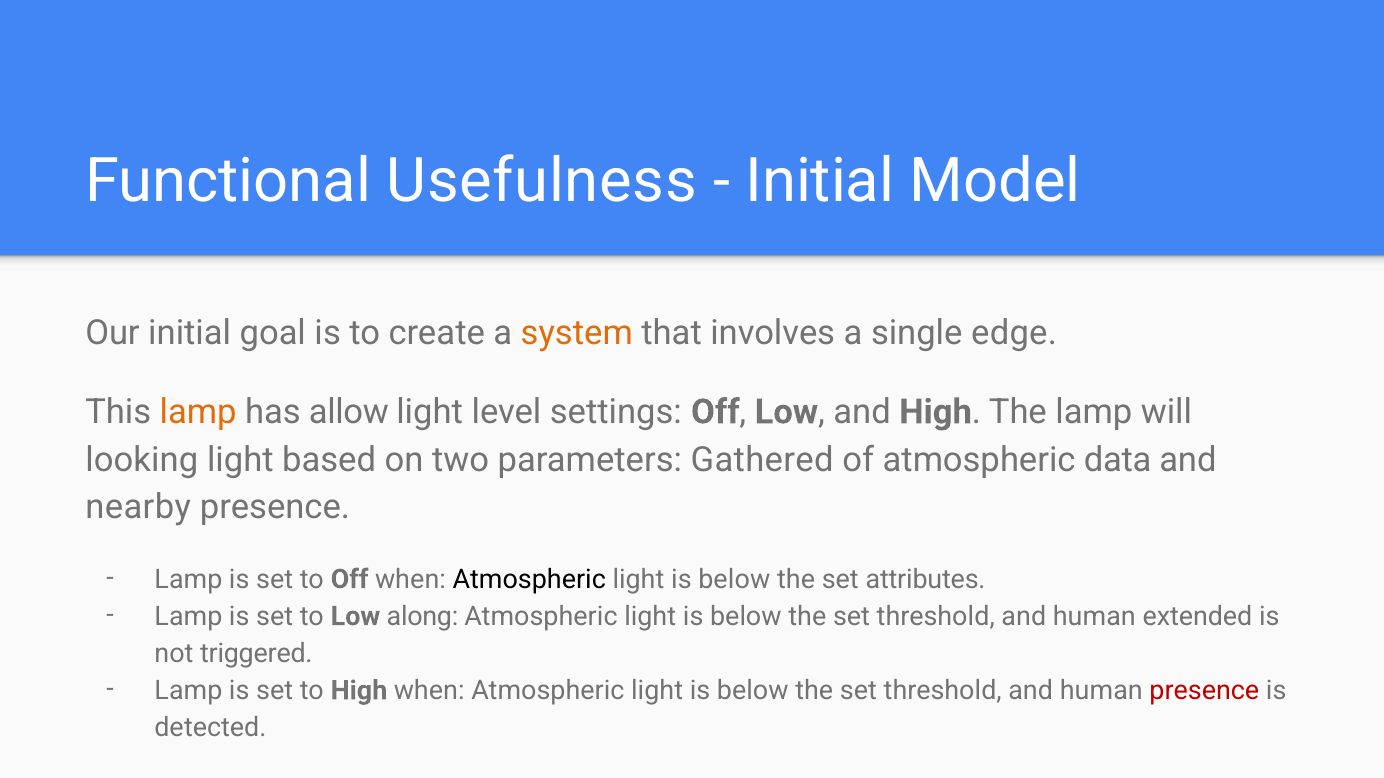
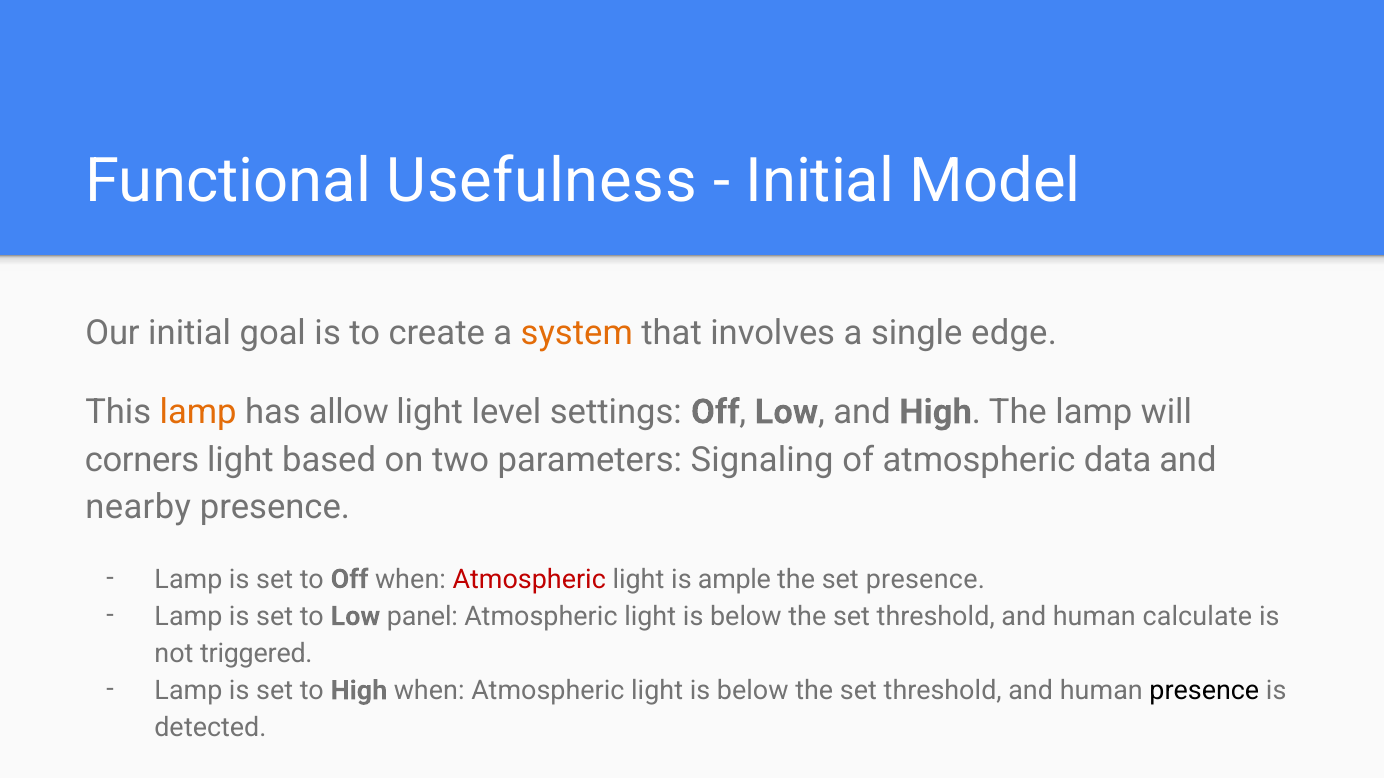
looking: looking -> corners
Gathered: Gathered -> Signaling
Atmospheric at (529, 580) colour: black -> red
below at (734, 580): below -> ample
set attributes: attributes -> presence
along: along -> panel
extended: extended -> calculate
presence at (1204, 691) colour: red -> black
